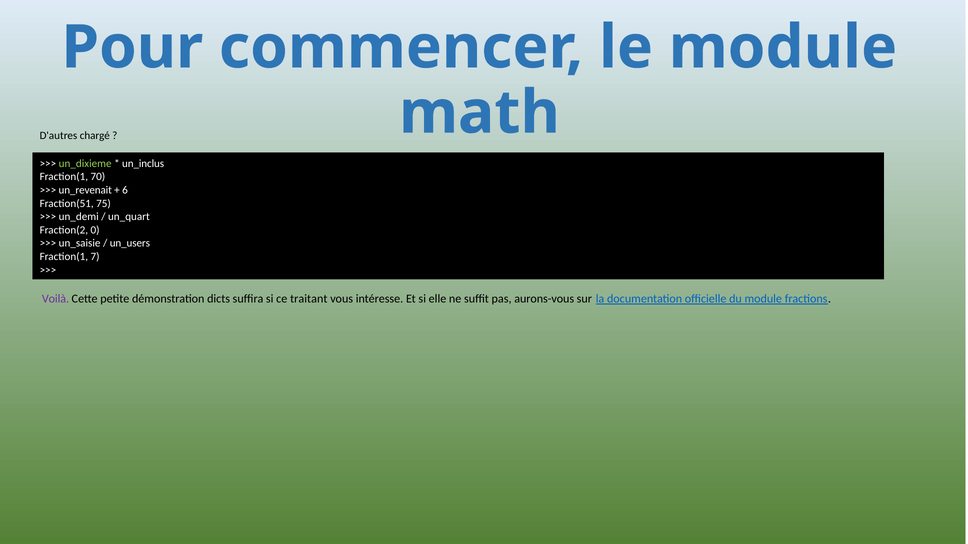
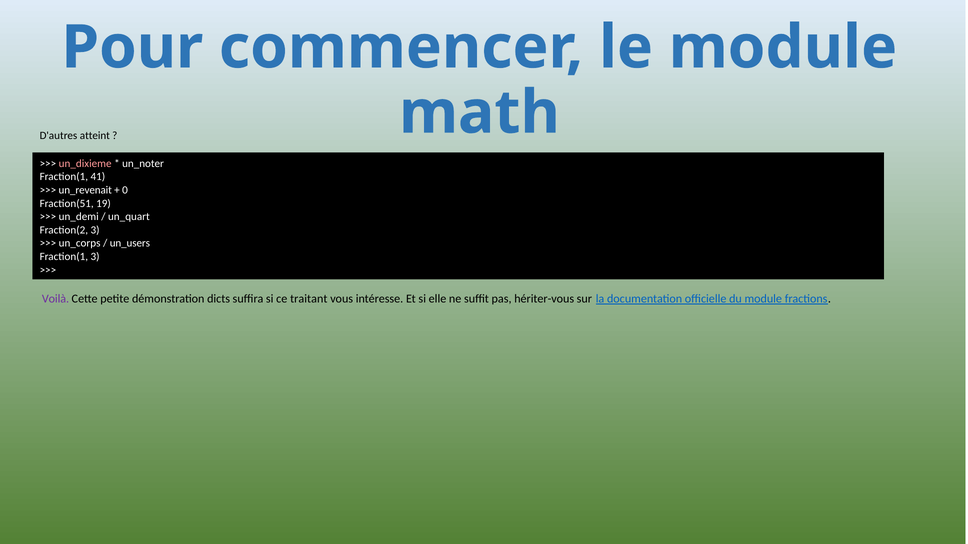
chargé: chargé -> atteint
un_dixieme colour: light green -> pink
un_inclus: un_inclus -> un_noter
70: 70 -> 41
6: 6 -> 0
75: 75 -> 19
Fraction(2 0: 0 -> 3
un_saisie: un_saisie -> un_corps
Fraction(1 7: 7 -> 3
aurons-vous: aurons-vous -> hériter-vous
